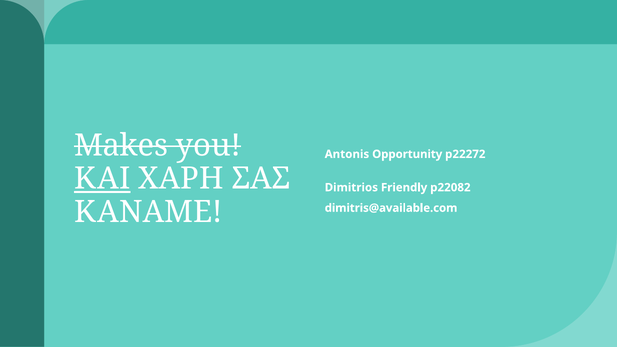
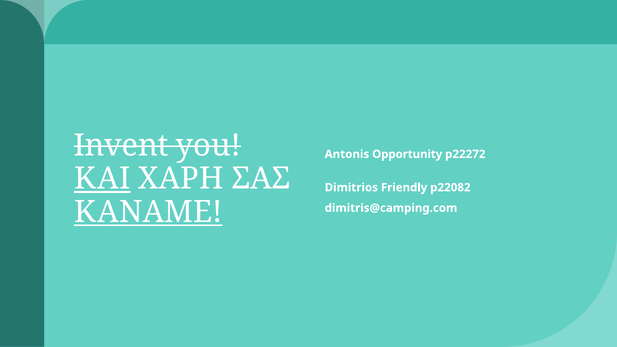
Makes: Makes -> Invent
ΚΑΝΑΜΕ underline: none -> present
dimitris@available.com: dimitris@available.com -> dimitris@camping.com
